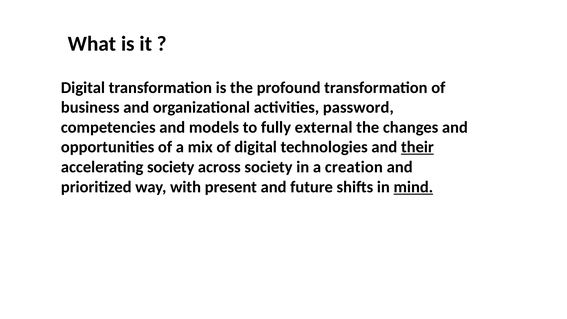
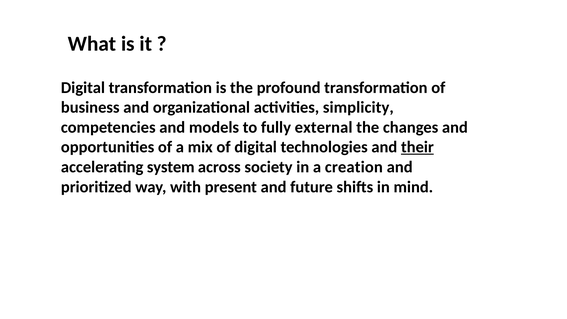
password: password -> simplicity
accelerating society: society -> system
mind at (413, 187) underline: present -> none
